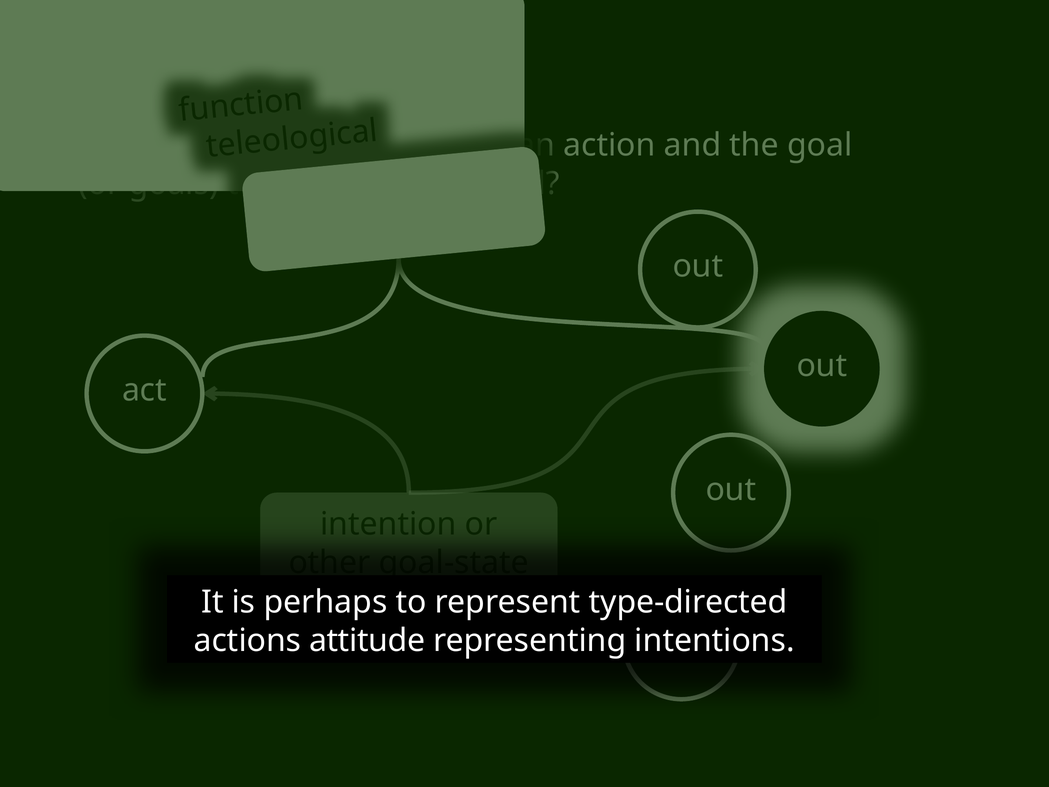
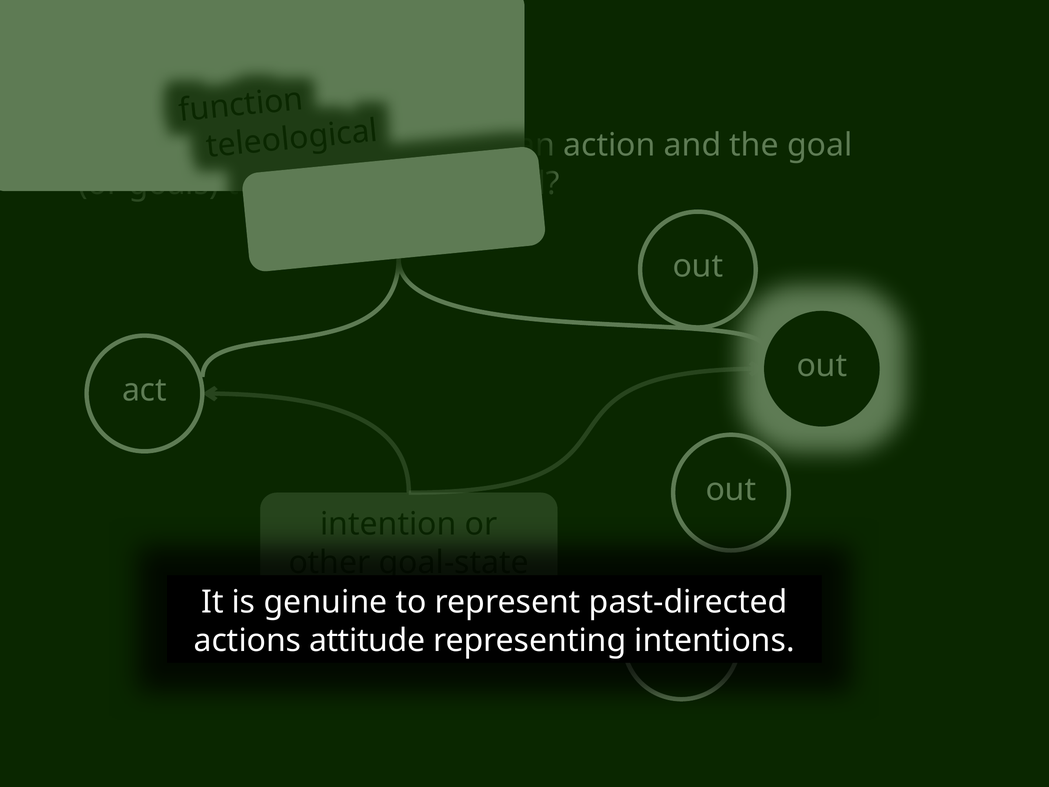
perhaps: perhaps -> genuine
type-directed: type-directed -> past-directed
